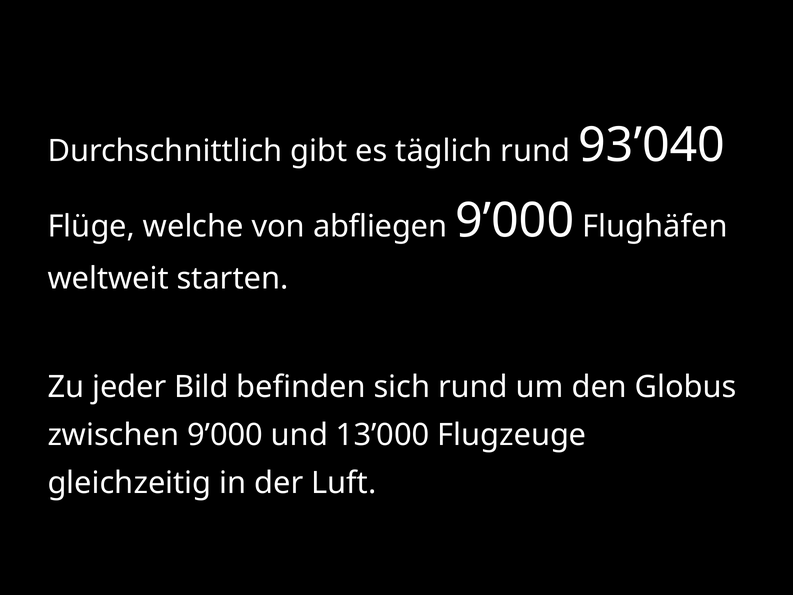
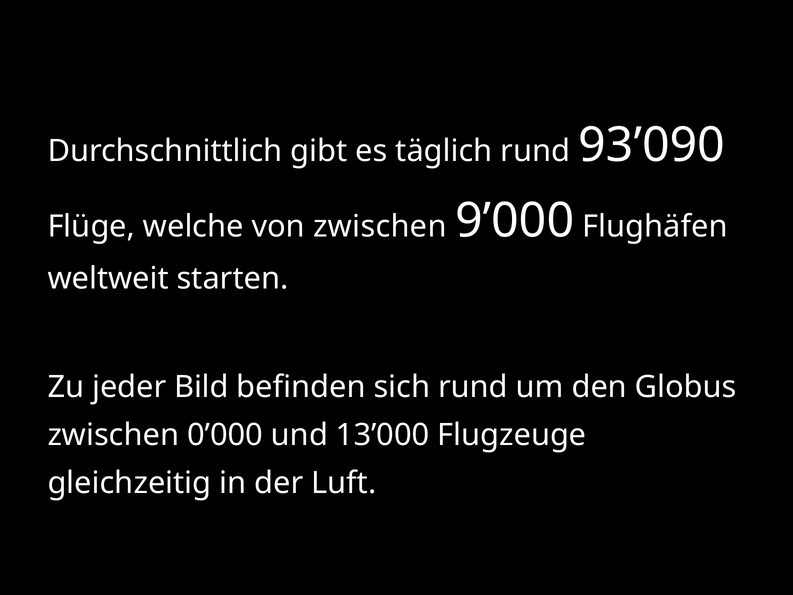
93’040: 93’040 -> 93’090
von abfliegen: abfliegen -> zwischen
zwischen 9’000: 9’000 -> 0’000
